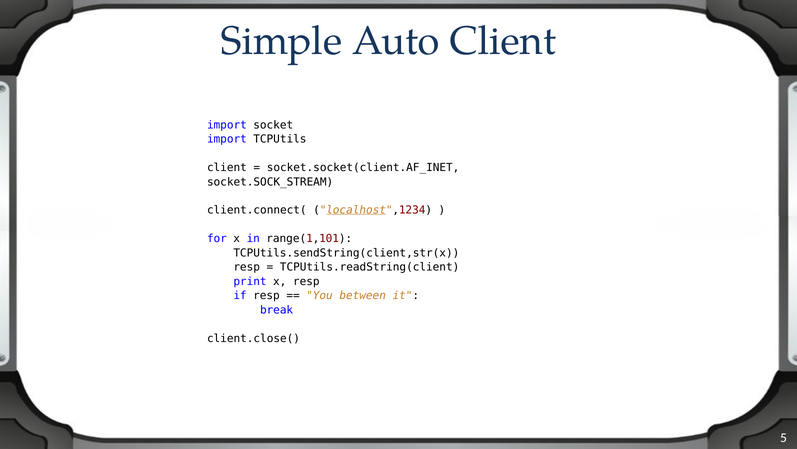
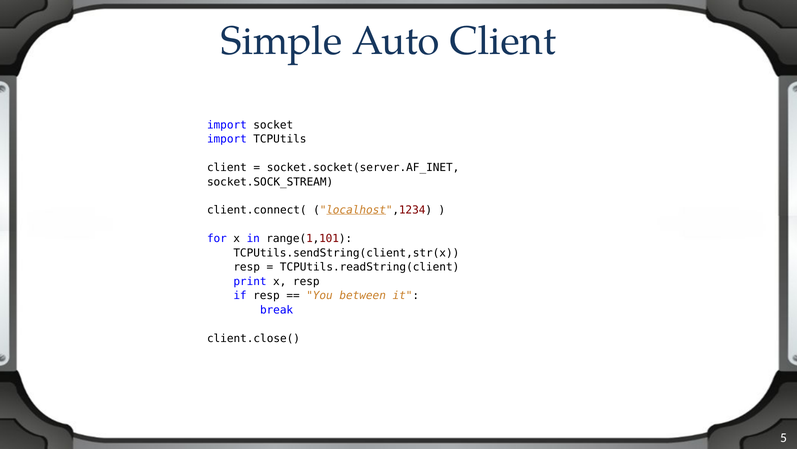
socket.socket(client.AF_INET: socket.socket(client.AF_INET -> socket.socket(server.AF_INET
